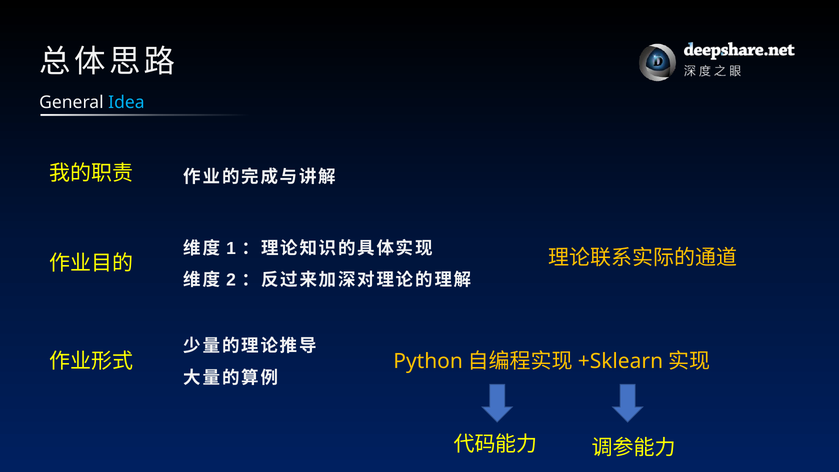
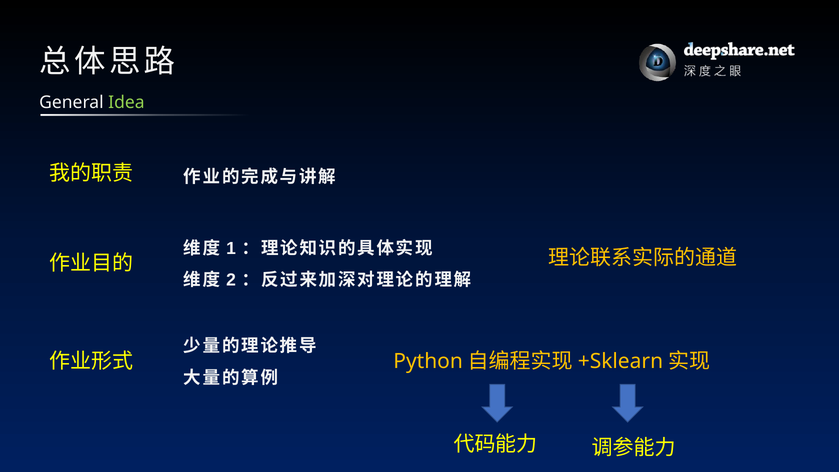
Idea colour: light blue -> light green
